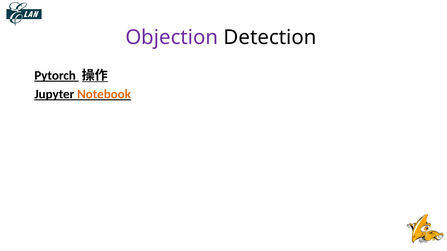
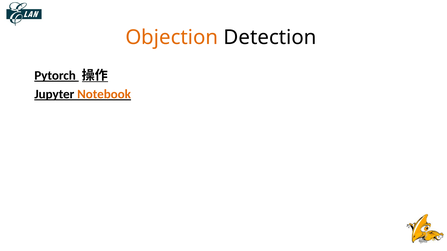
Objection colour: purple -> orange
